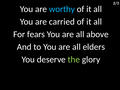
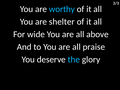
carried: carried -> shelter
fears: fears -> wide
elders: elders -> praise
the colour: light green -> light blue
